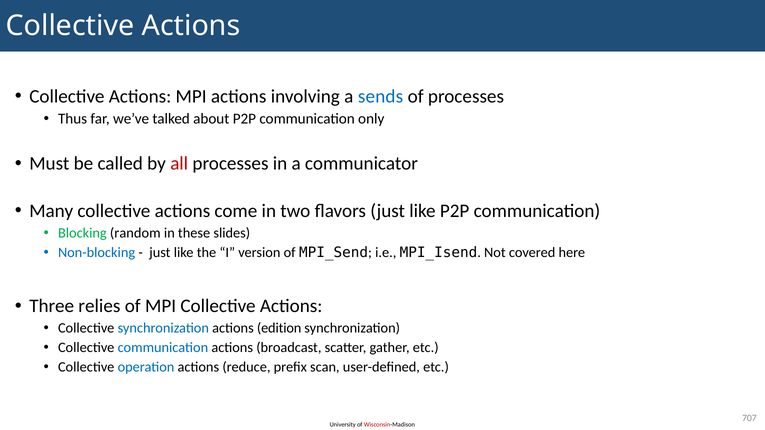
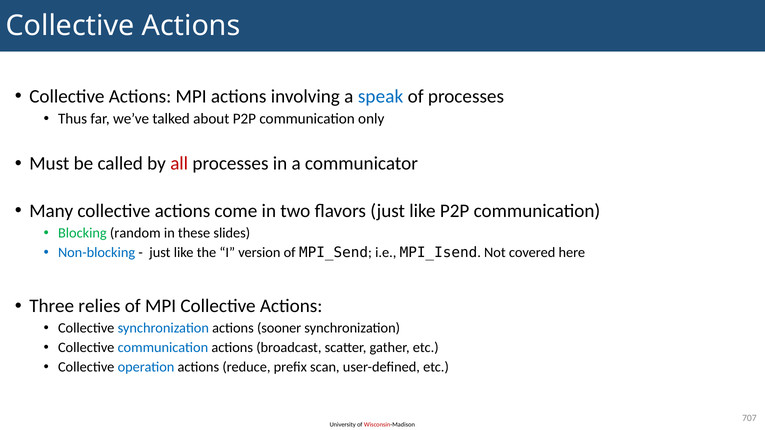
sends: sends -> speak
edition: edition -> sooner
